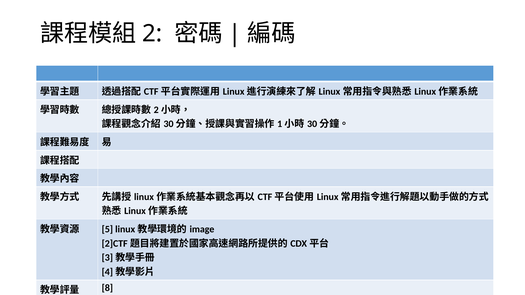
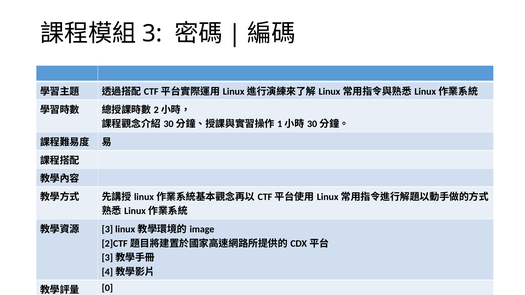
2 at (152, 34): 2 -> 3
5 at (107, 229): 5 -> 3
8: 8 -> 0
